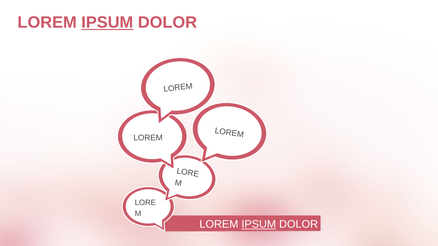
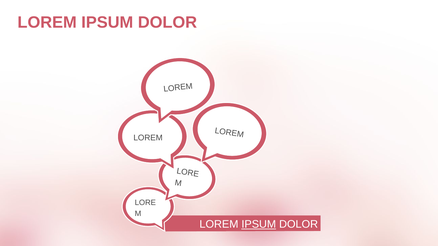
IPSUM at (107, 22) underline: present -> none
